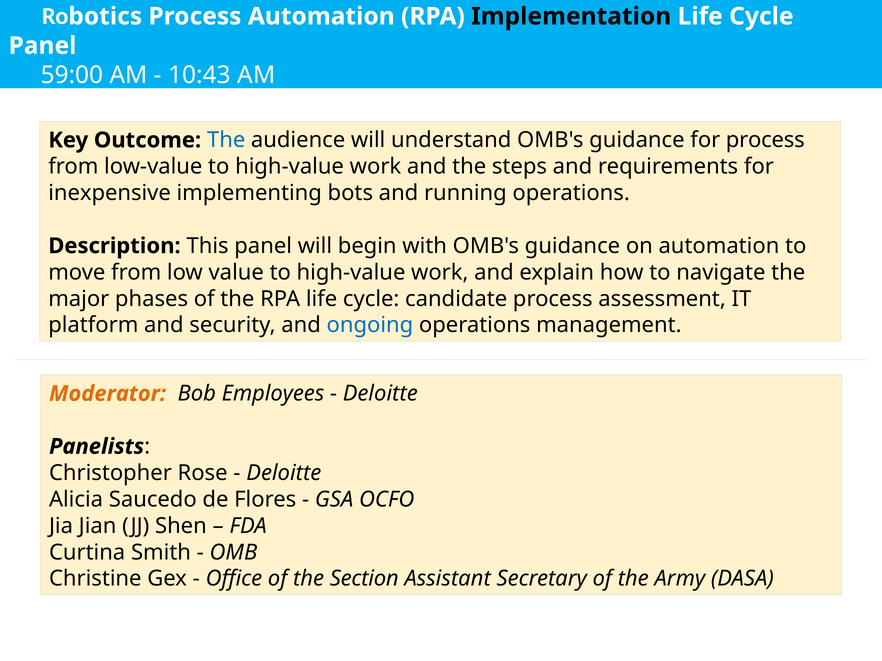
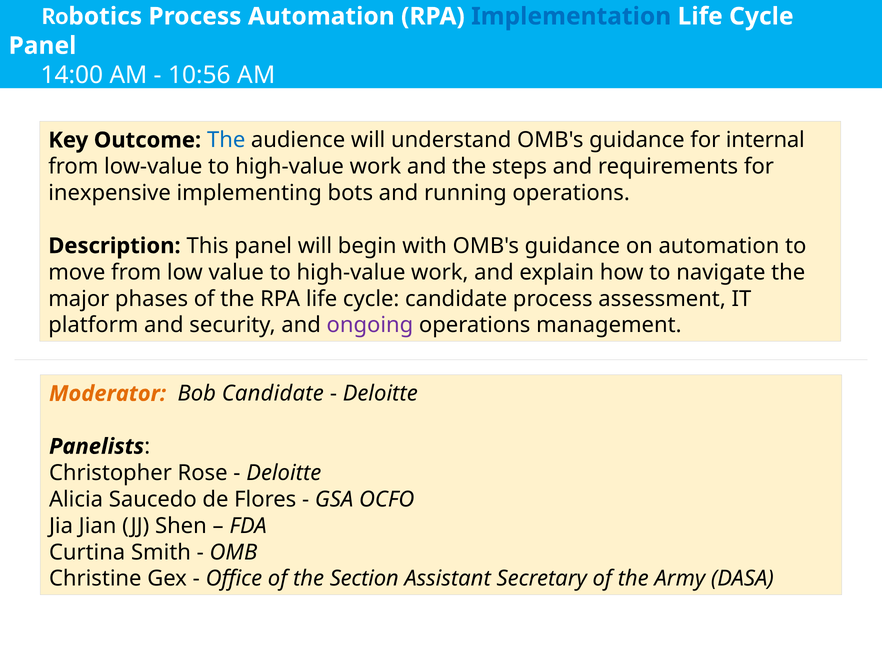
Implementation colour: black -> blue
59:00: 59:00 -> 14:00
10:43: 10:43 -> 10:56
for process: process -> internal
ongoing colour: blue -> purple
Bob Employees: Employees -> Candidate
